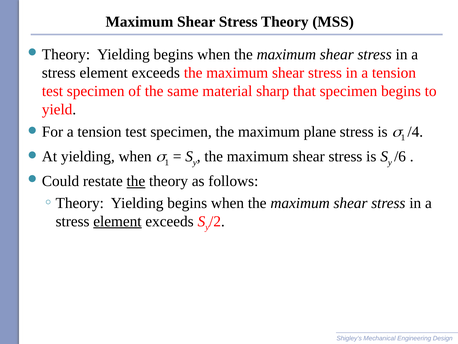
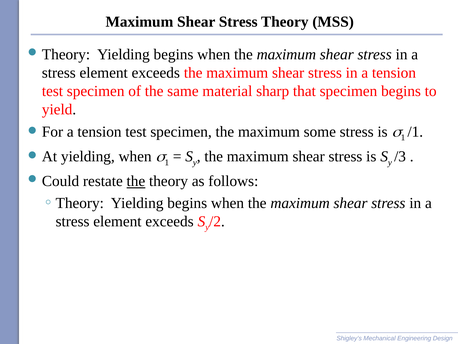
plane: plane -> some
/4: /4 -> /1
/6: /6 -> /3
element at (117, 221) underline: present -> none
